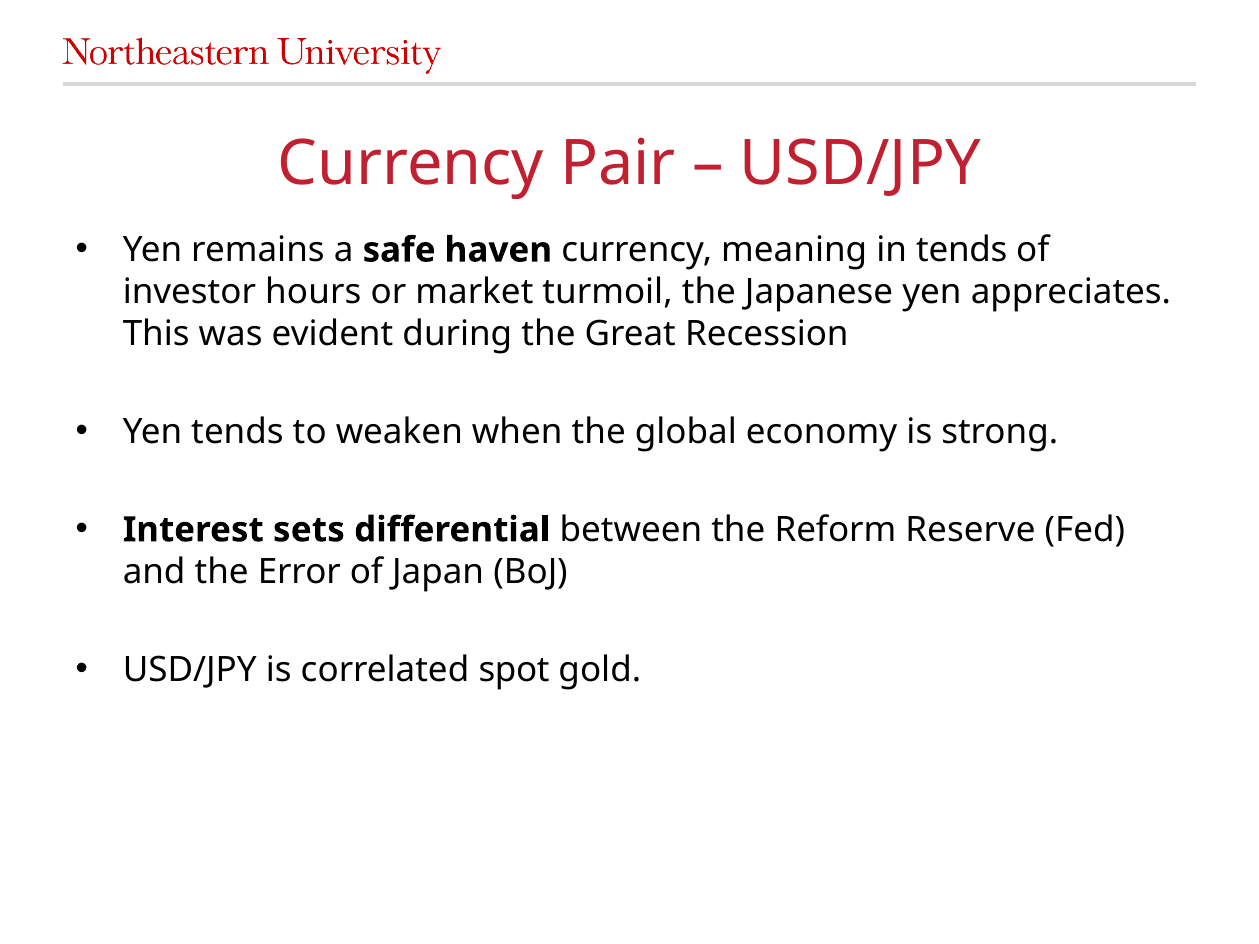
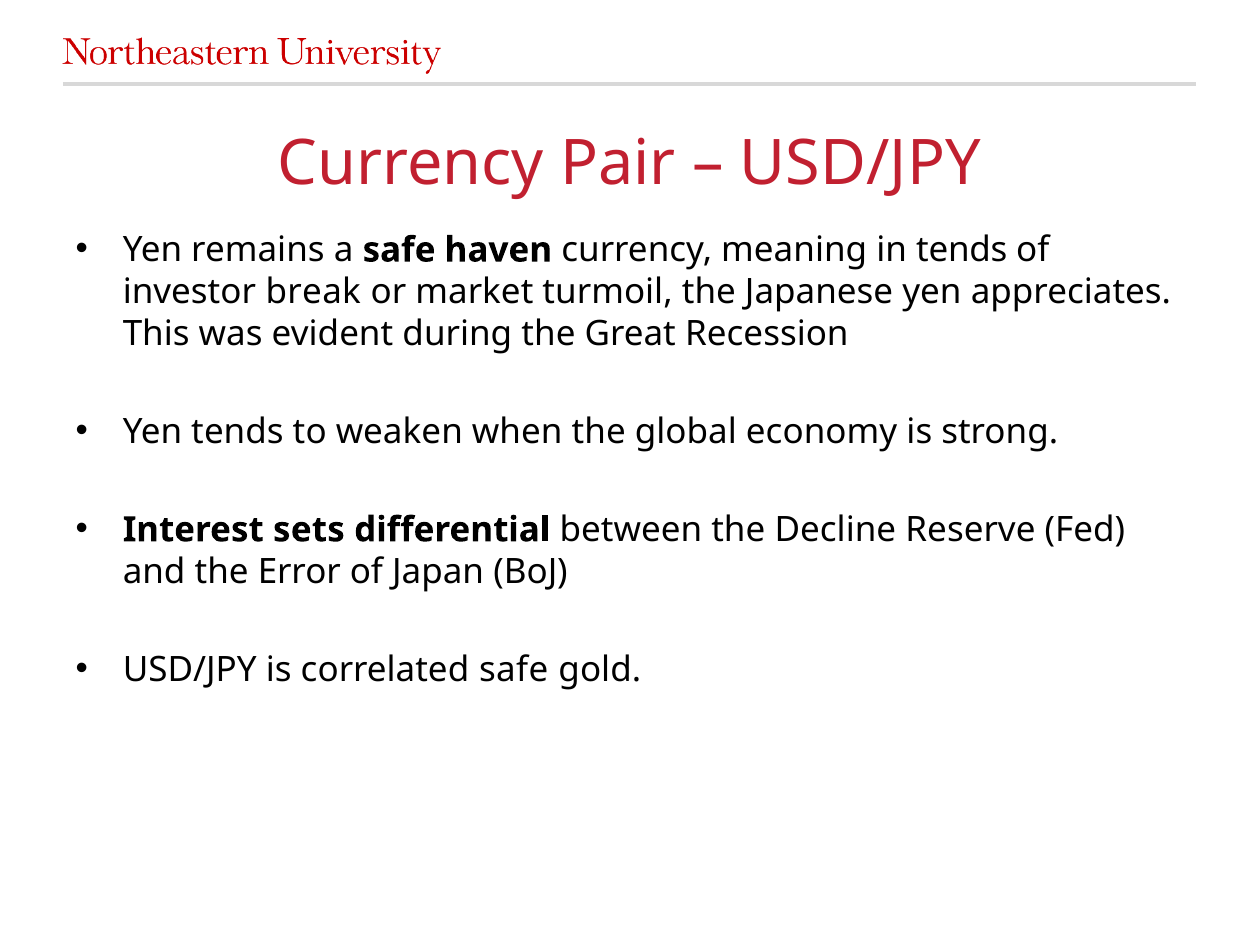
hours: hours -> break
Reform: Reform -> Decline
correlated spot: spot -> safe
